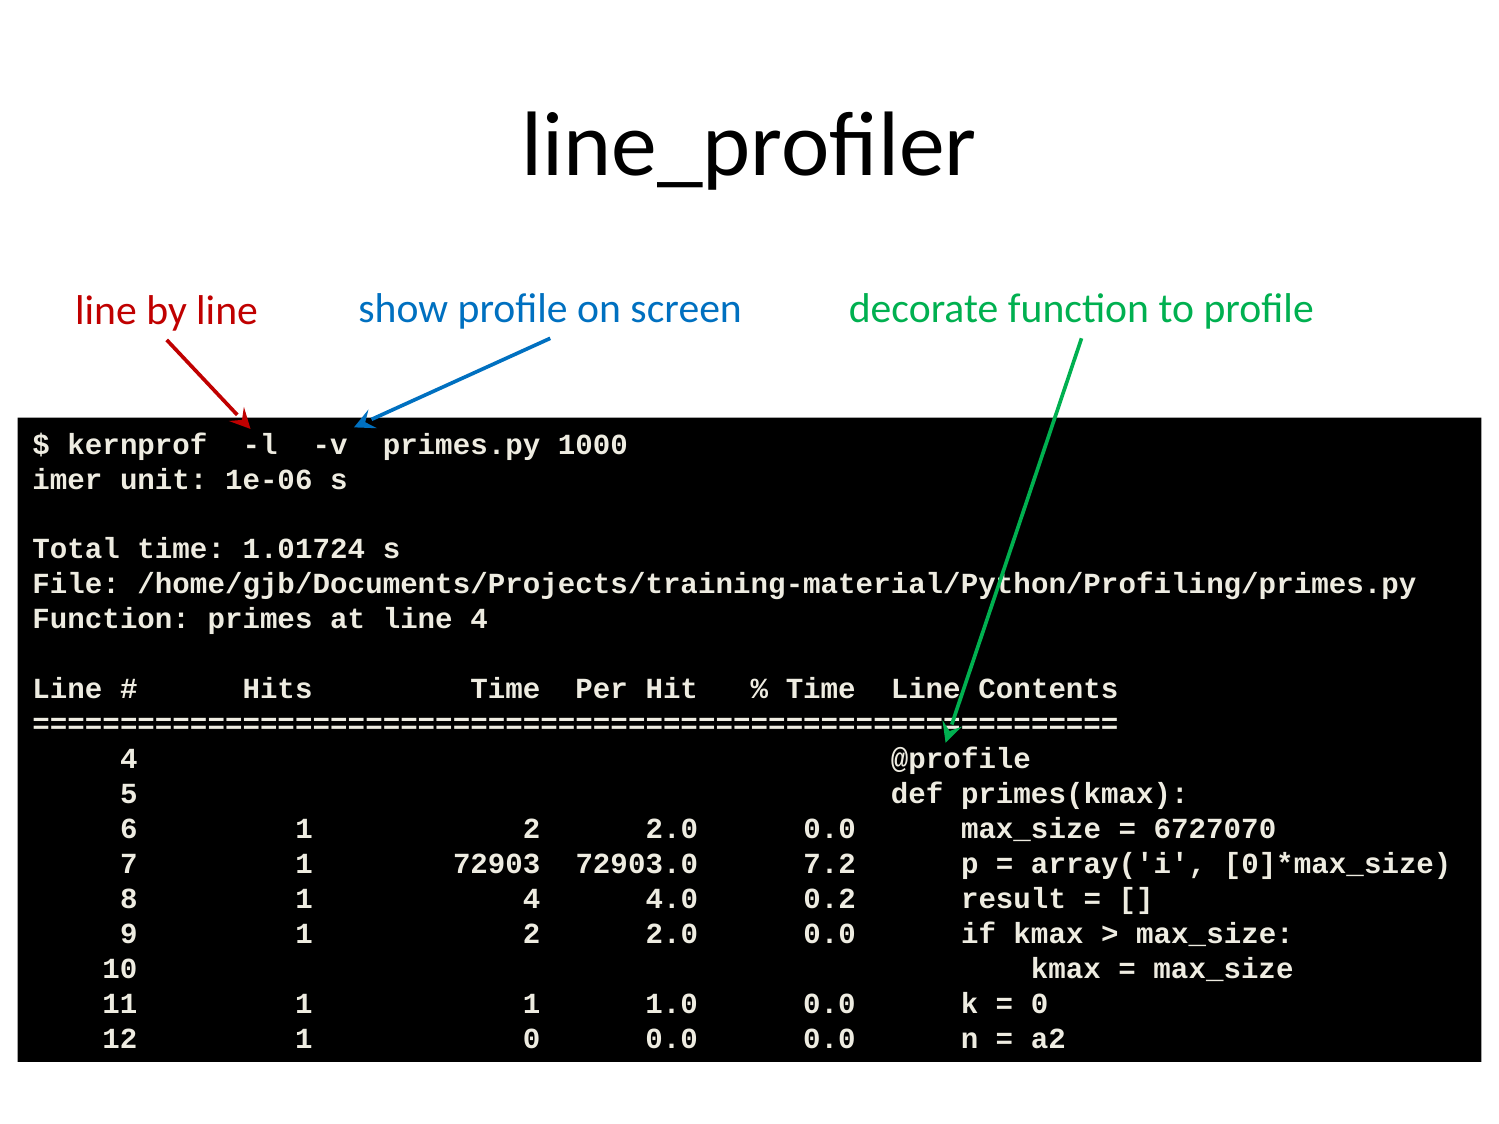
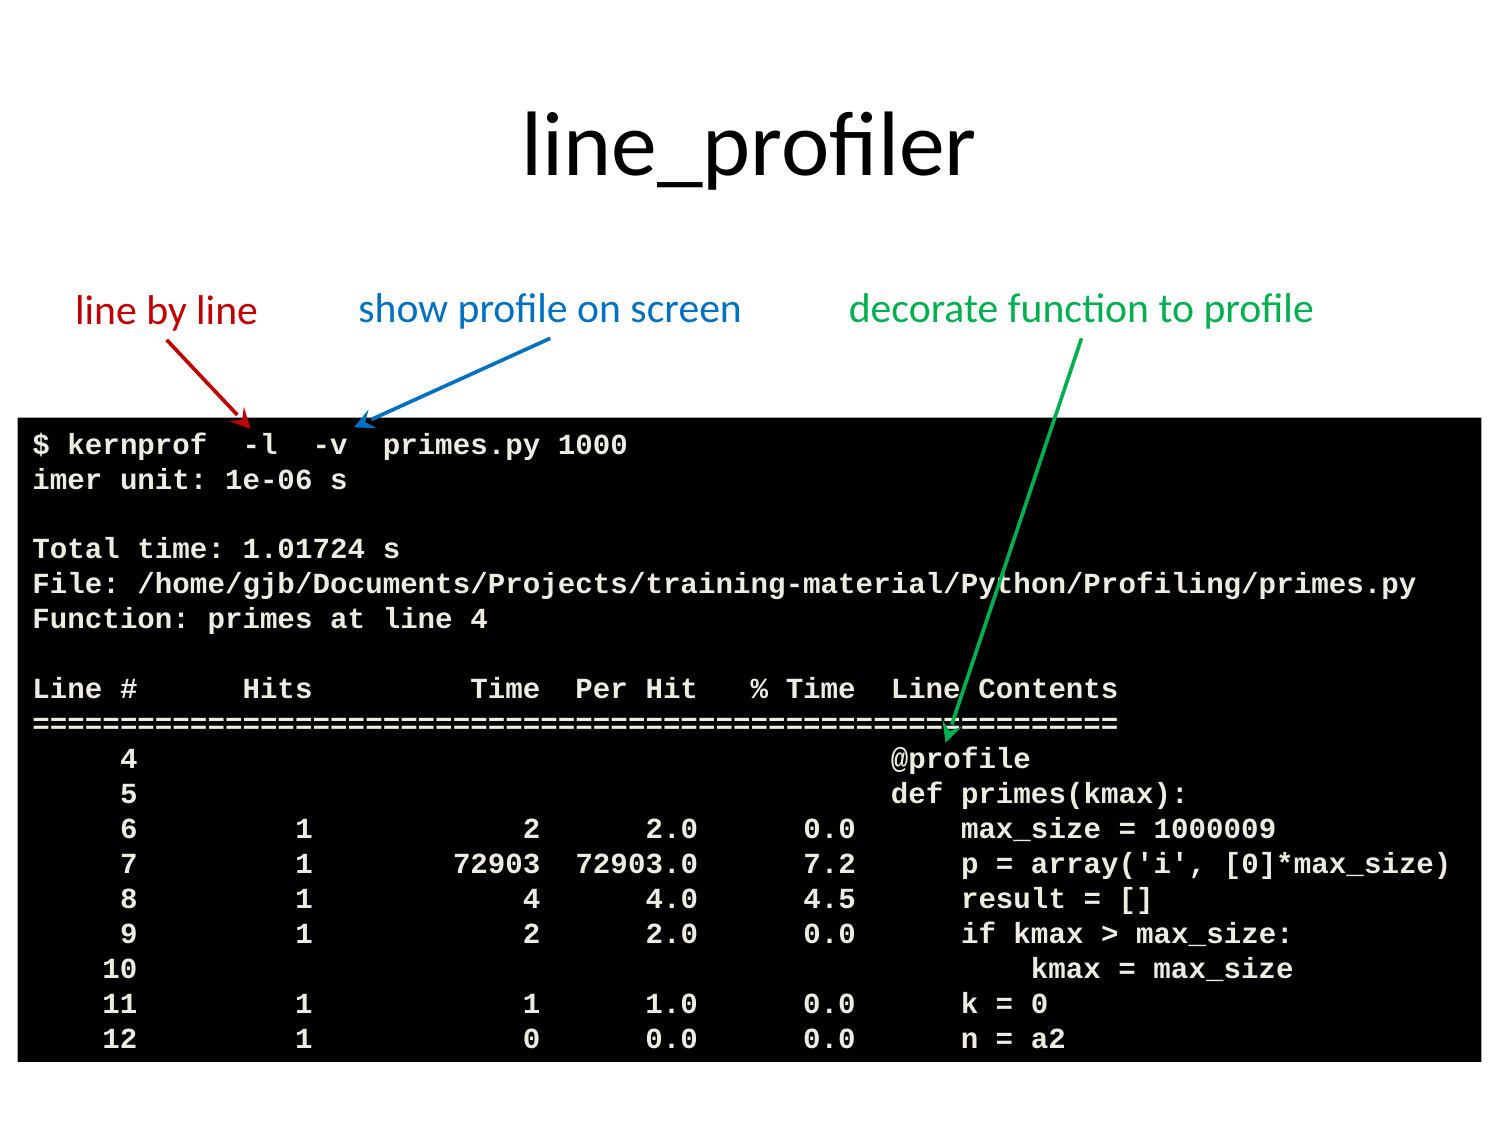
6727070: 6727070 -> 1000009
0.2: 0.2 -> 4.5
